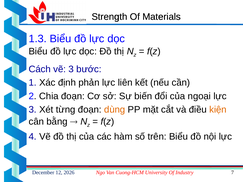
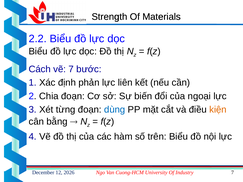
1.3: 1.3 -> 2.2
vẽ 3: 3 -> 7
dùng colour: orange -> blue
